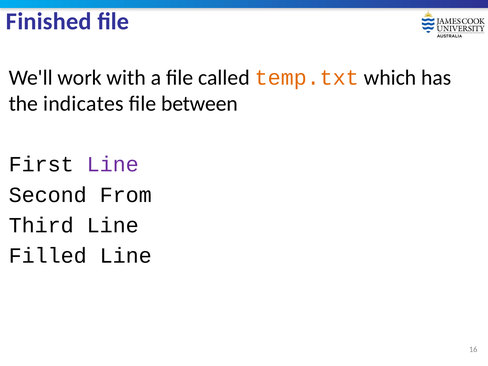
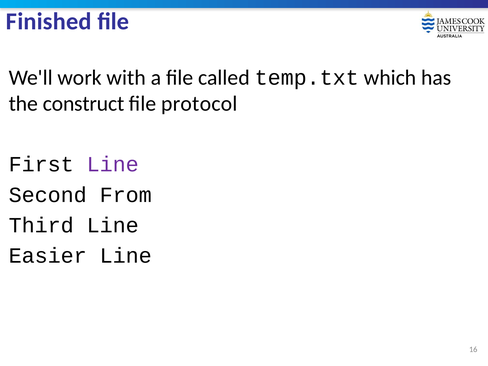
temp.txt colour: orange -> black
indicates: indicates -> construct
between: between -> protocol
Filled: Filled -> Easier
